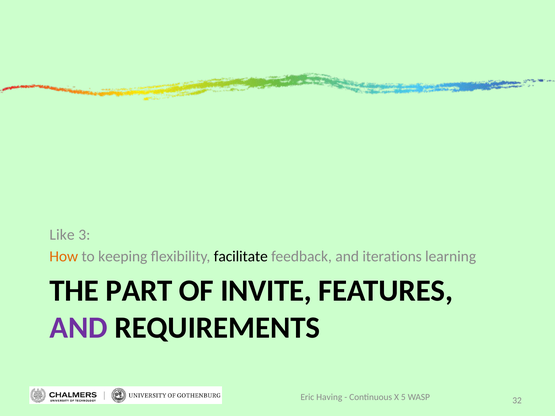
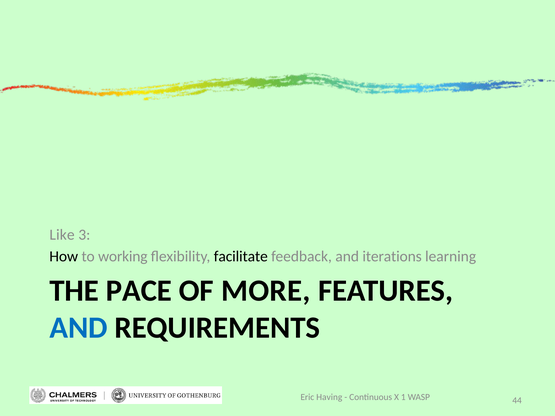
How colour: orange -> black
keeping: keeping -> working
PART: PART -> PACE
INVITE: INVITE -> MORE
AND at (79, 328) colour: purple -> blue
5: 5 -> 1
32: 32 -> 44
